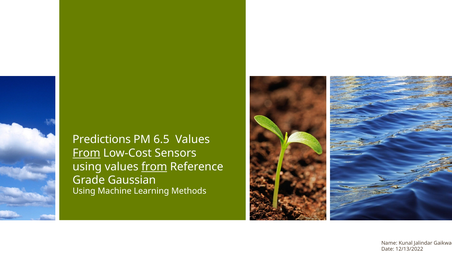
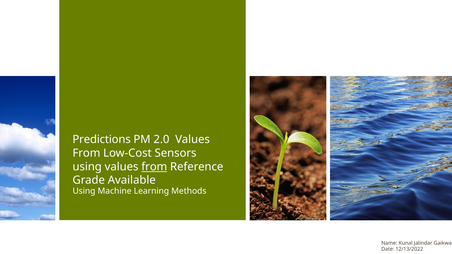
6.5: 6.5 -> 2.0
From at (86, 153) underline: present -> none
Gaussian: Gaussian -> Available
